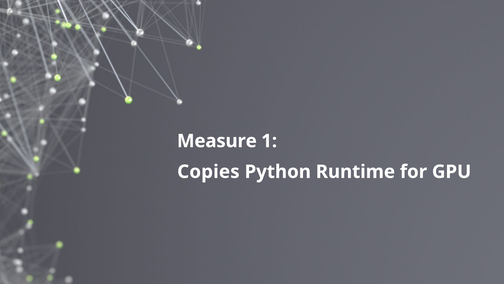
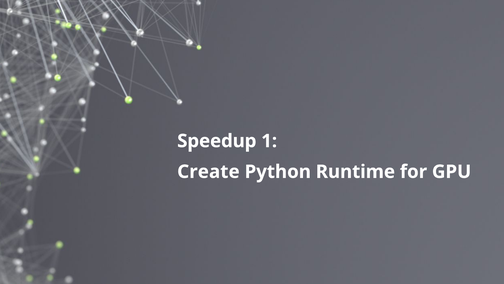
Measure: Measure -> Speedup
Copies: Copies -> Create
